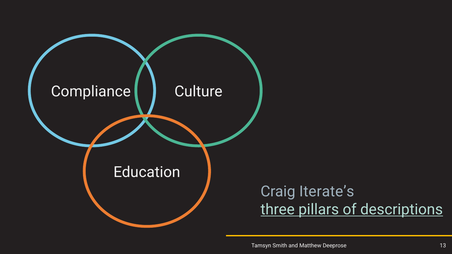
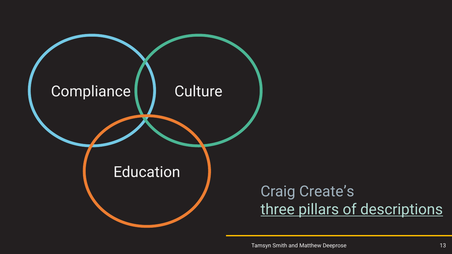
Iterate’s: Iterate’s -> Create’s
